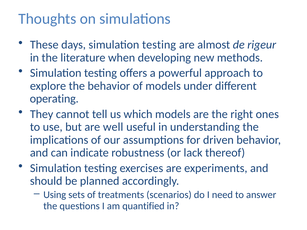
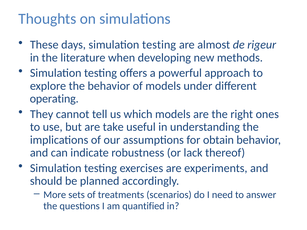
well: well -> take
driven: driven -> obtain
Using: Using -> More
